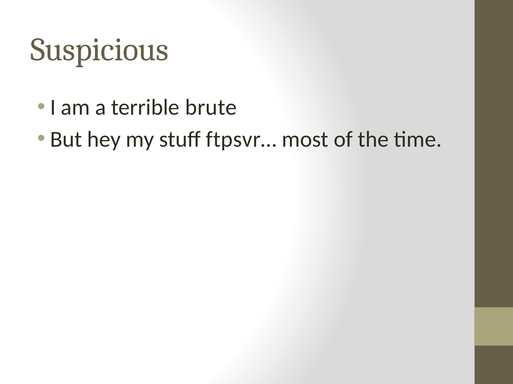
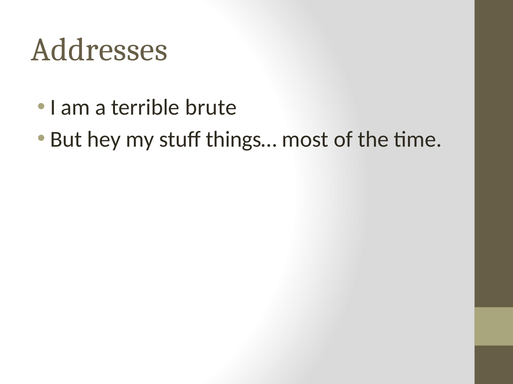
Suspicious: Suspicious -> Addresses
ftpsvr…: ftpsvr… -> things…
